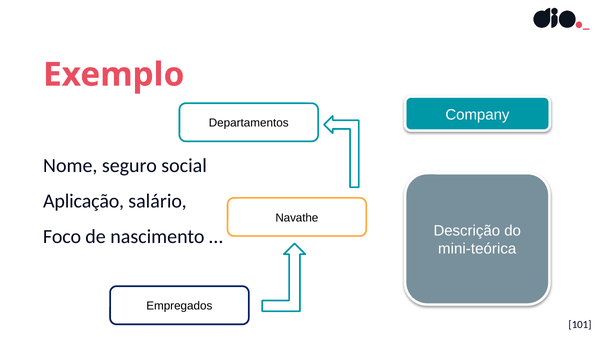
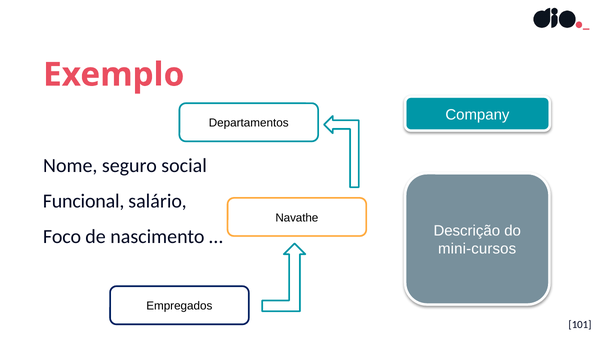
Aplicação: Aplicação -> Funcional
mini-teórica: mini-teórica -> mini-cursos
